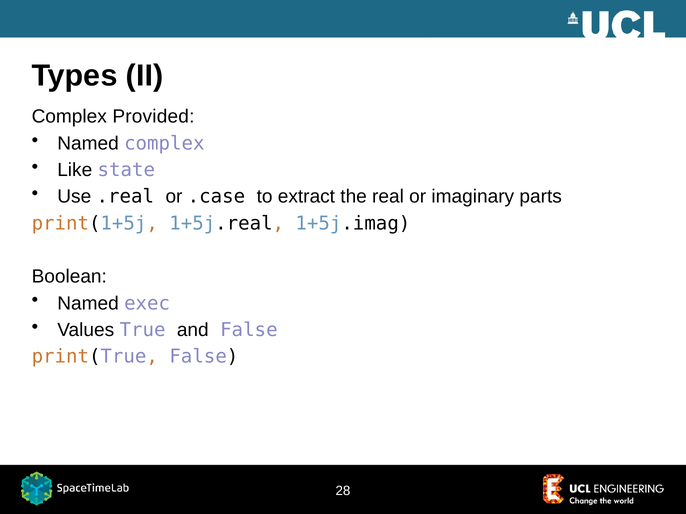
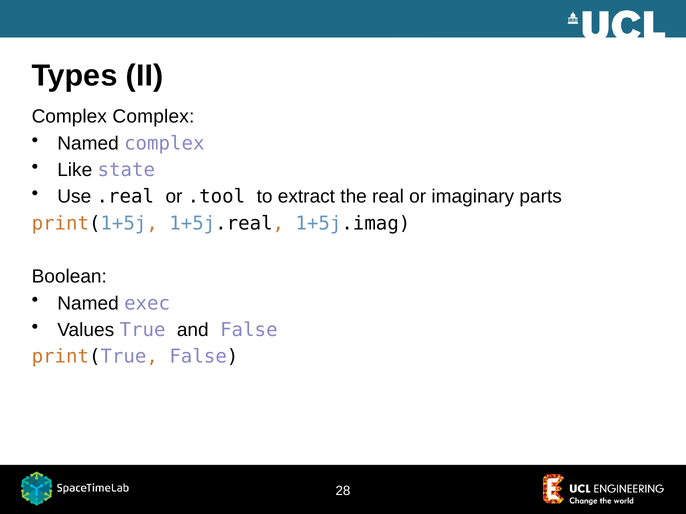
Complex Provided: Provided -> Complex
.case: .case -> .tool
